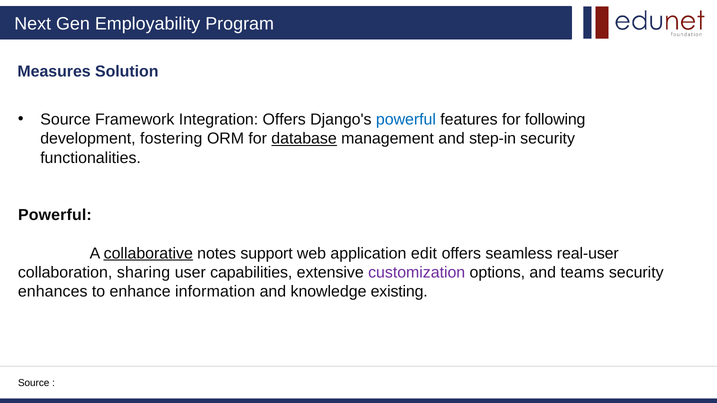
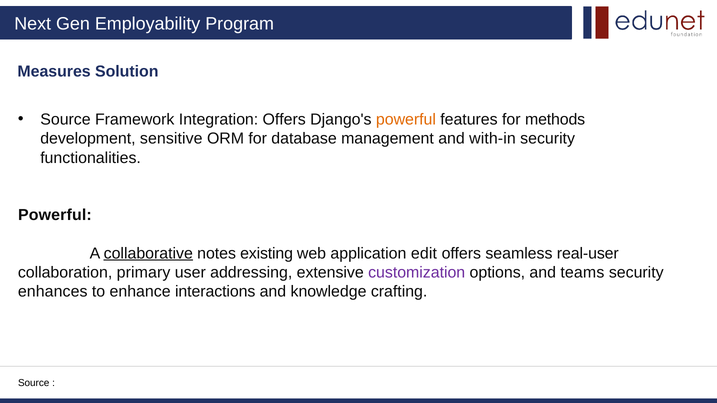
powerful at (406, 120) colour: blue -> orange
following: following -> methods
fostering: fostering -> sensitive
database underline: present -> none
step-in: step-in -> with-in
support: support -> existing
sharing: sharing -> primary
capabilities: capabilities -> addressing
information: information -> interactions
existing: existing -> crafting
